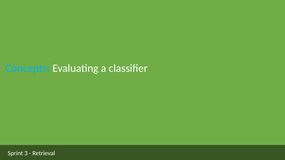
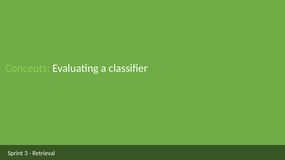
Concepts colour: light blue -> light green
